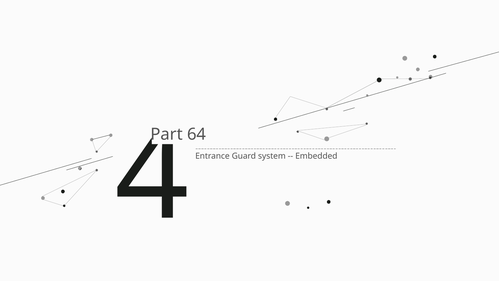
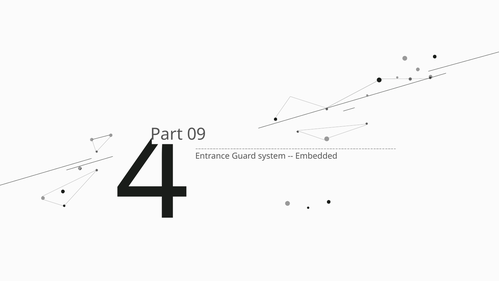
64: 64 -> 09
